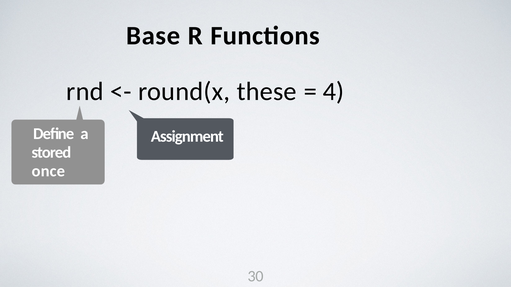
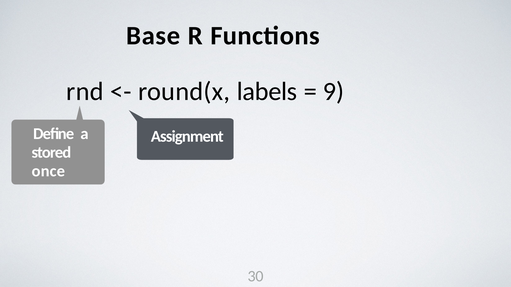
these: these -> labels
4: 4 -> 9
